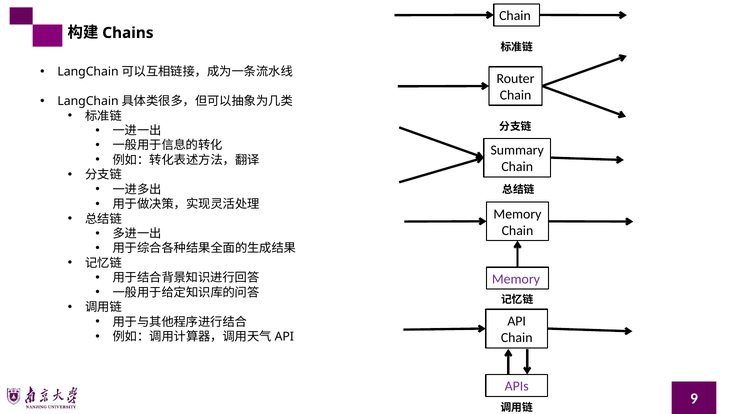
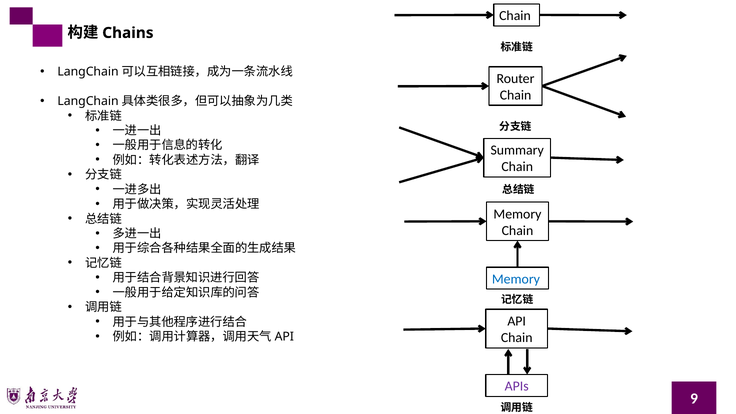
Memory at (516, 279) colour: purple -> blue
